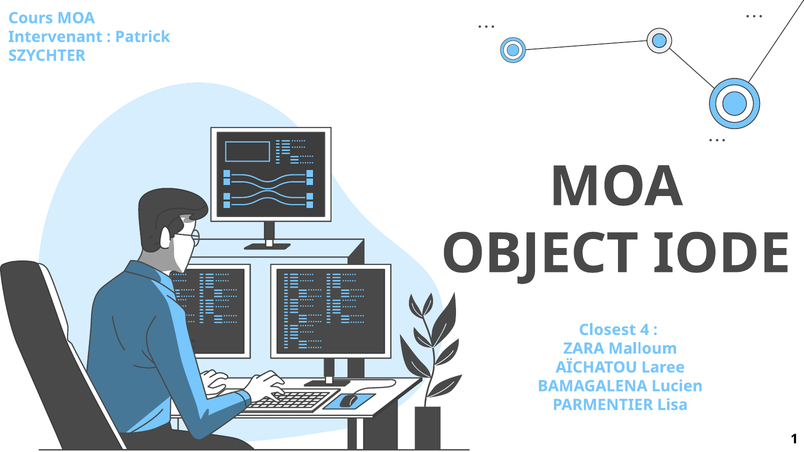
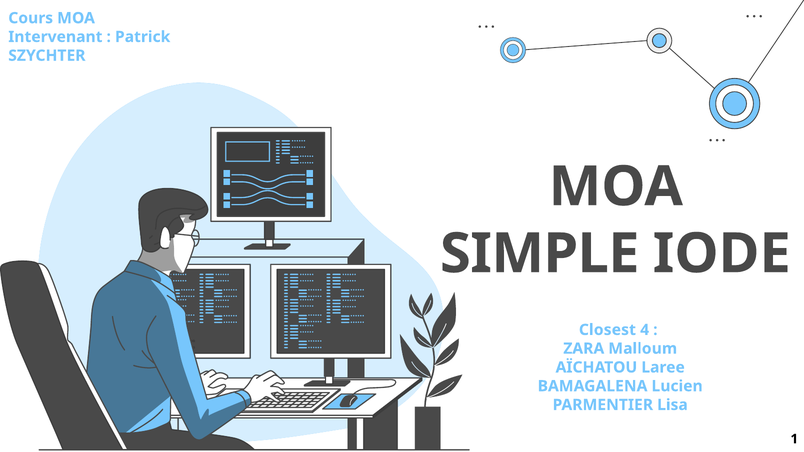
OBJECT: OBJECT -> SIMPLE
